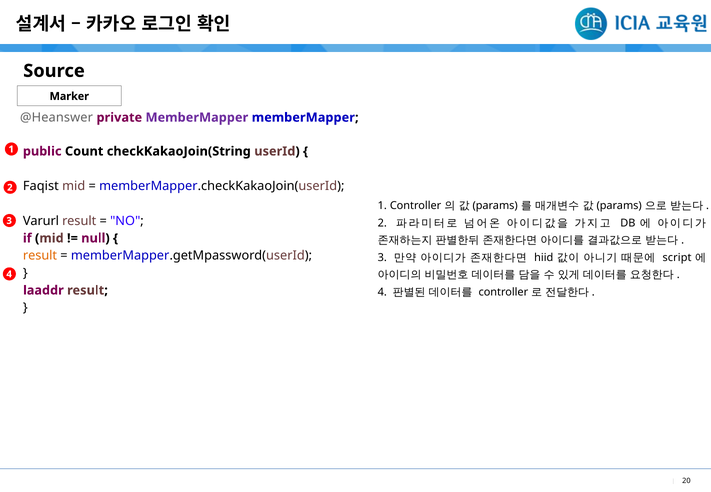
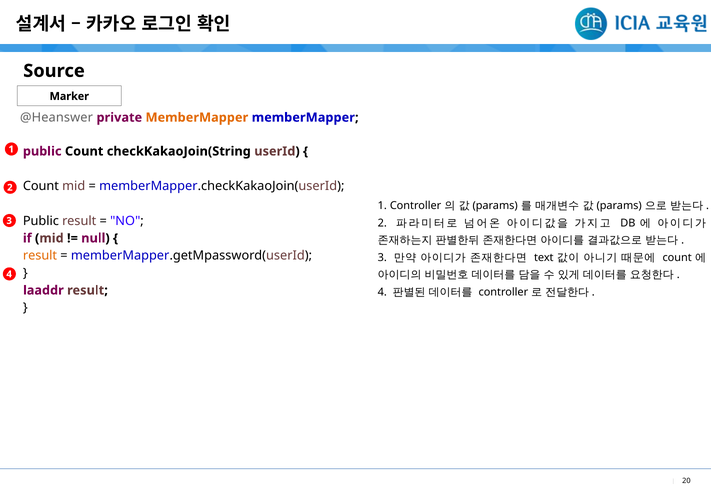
MemberMapper at (197, 118) colour: purple -> orange
Faqist at (41, 186): Faqist -> Count
Varurl at (41, 221): Varurl -> Public
hiid: hiid -> text
script at (677, 258): script -> count
